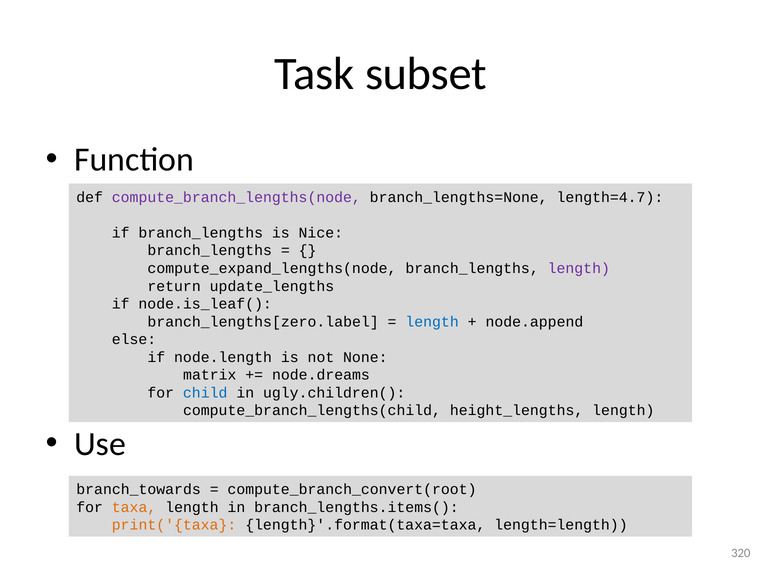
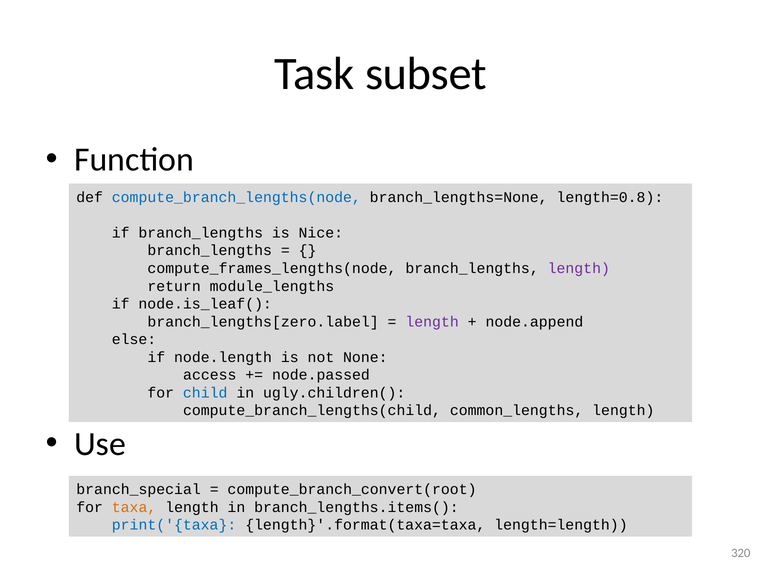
compute_branch_lengths(node colour: purple -> blue
length=4.7: length=4.7 -> length=0.8
compute_expand_lengths(node: compute_expand_lengths(node -> compute_frames_lengths(node
update_lengths: update_lengths -> module_lengths
length at (432, 322) colour: blue -> purple
matrix: matrix -> access
node.dreams: node.dreams -> node.passed
height_lengths: height_lengths -> common_lengths
branch_towards: branch_towards -> branch_special
print('{taxa colour: orange -> blue
